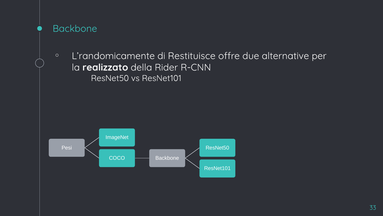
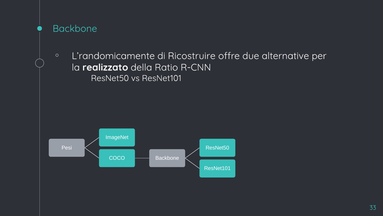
Restituisce: Restituisce -> Ricostruire
Rider: Rider -> Ratio
